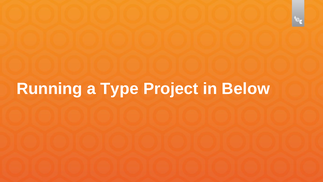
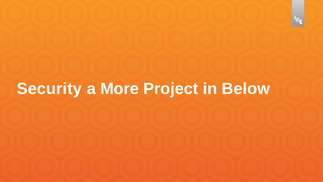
Running: Running -> Security
Type: Type -> More
